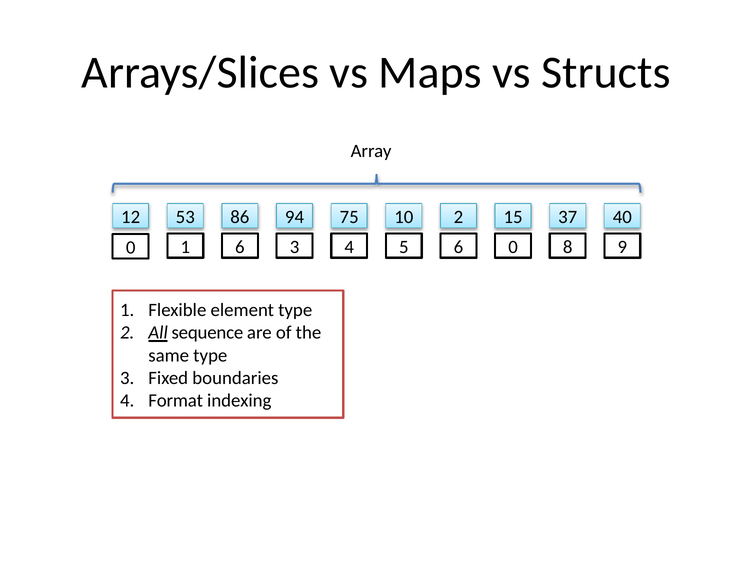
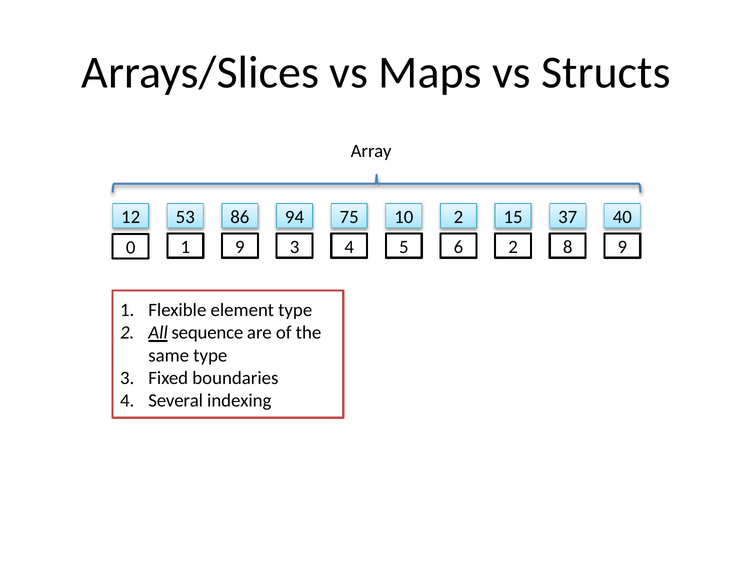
1 6: 6 -> 9
6 0: 0 -> 2
Format: Format -> Several
